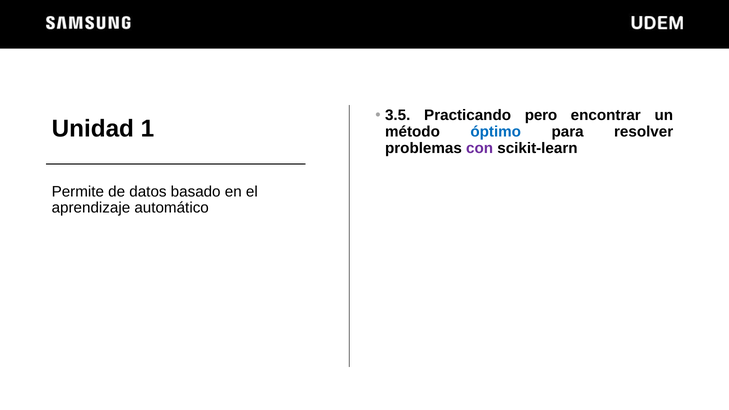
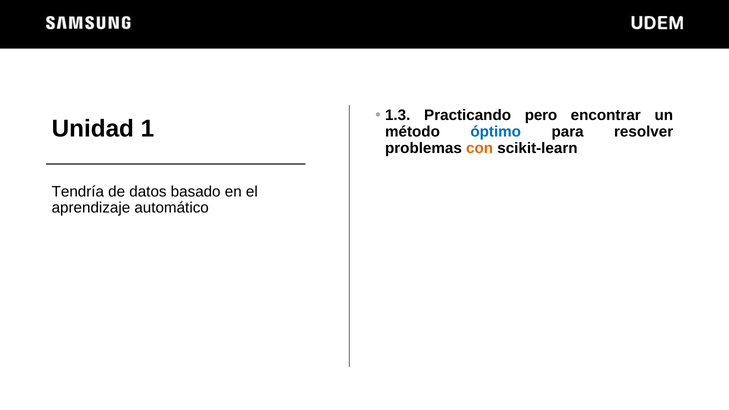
3.5: 3.5 -> 1.3
con colour: purple -> orange
Permite: Permite -> Tendría
